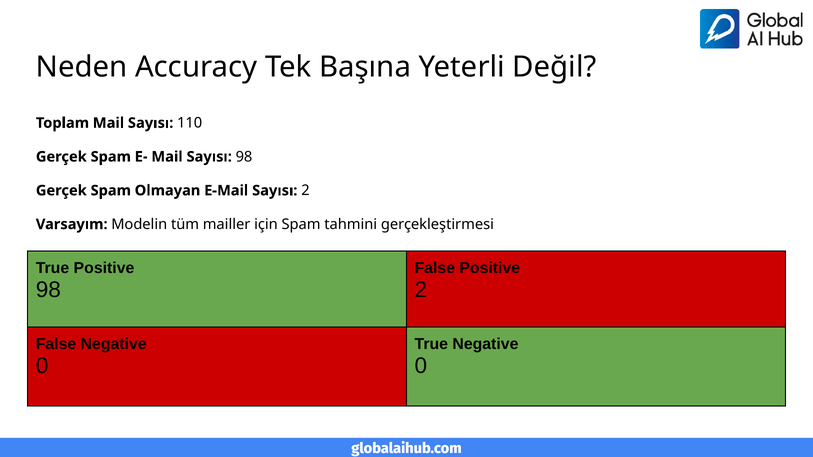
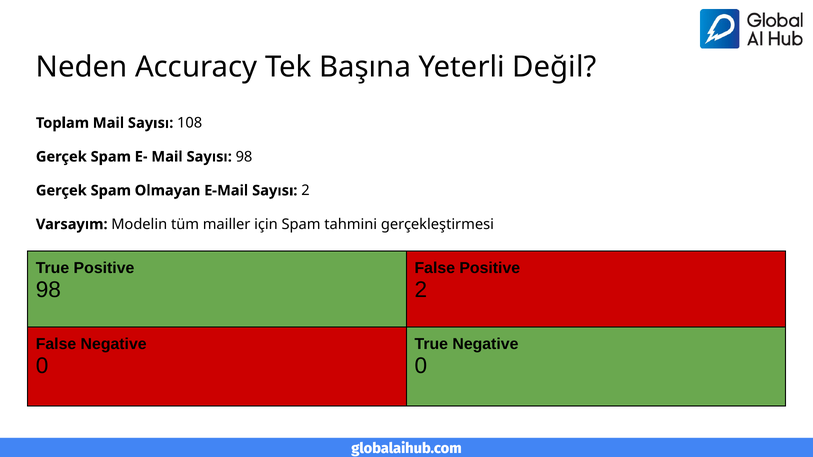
110: 110 -> 108
